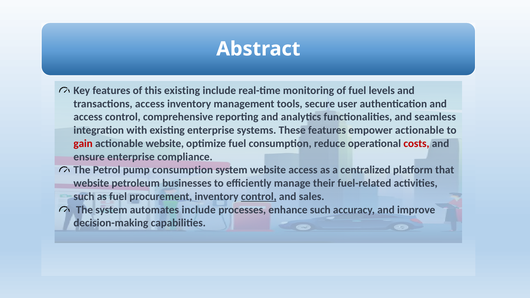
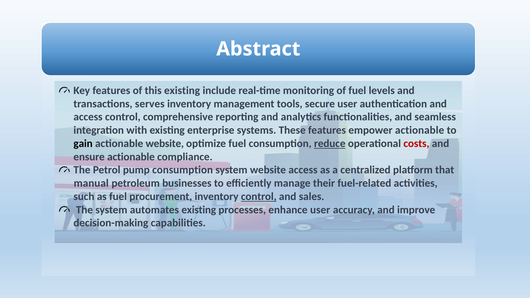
transactions access: access -> serves
gain colour: red -> black
reduce underline: none -> present
ensure enterprise: enterprise -> actionable
website at (91, 183): website -> manual
automates include: include -> existing
enhance such: such -> user
